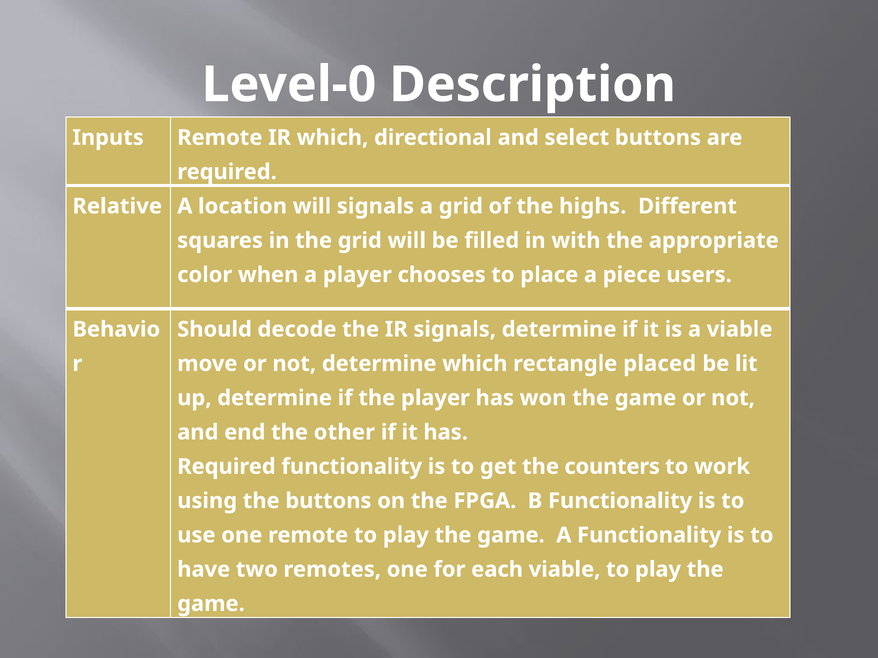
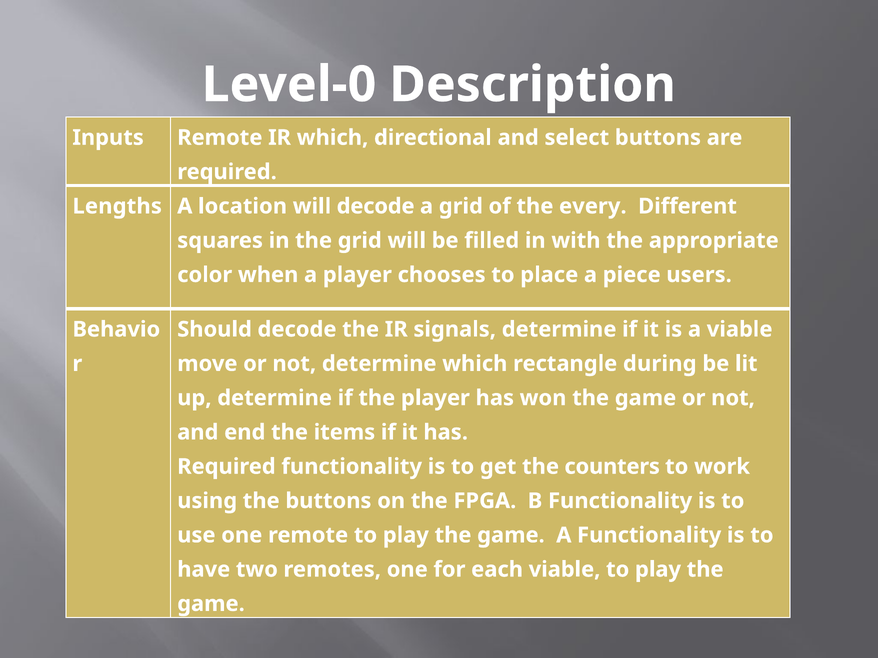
Relative: Relative -> Lengths
will signals: signals -> decode
highs: highs -> every
placed: placed -> during
other: other -> items
